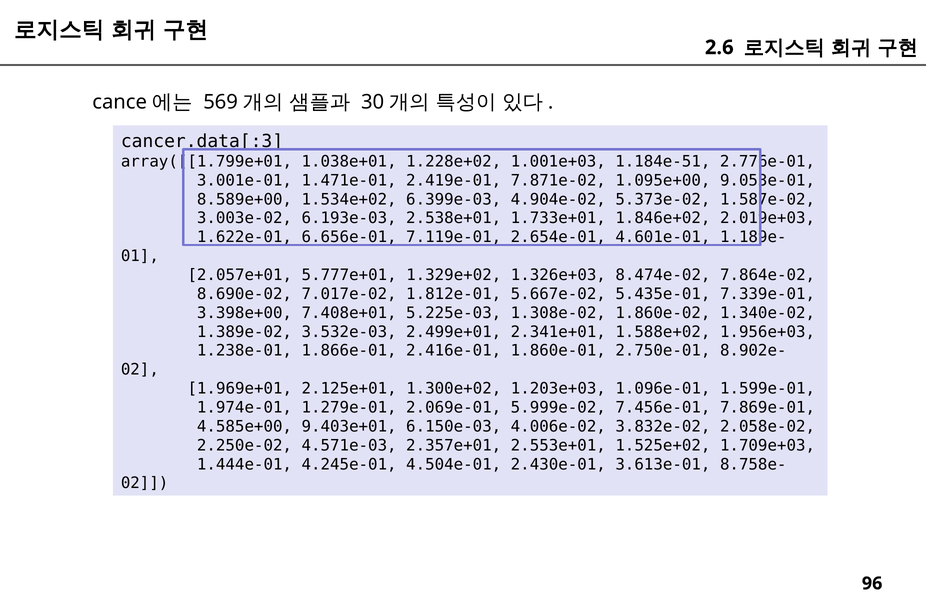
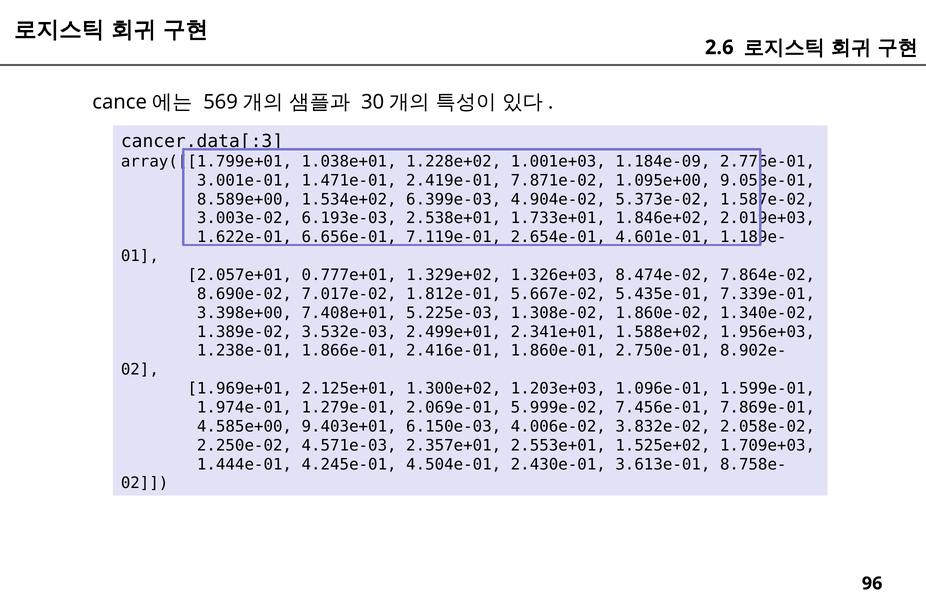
1.184e-51: 1.184e-51 -> 1.184e-09
5.777e+01: 5.777e+01 -> 0.777e+01
